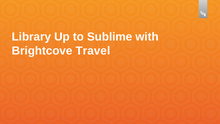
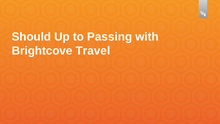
Library: Library -> Should
Sublime: Sublime -> Passing
